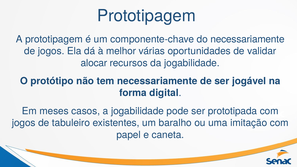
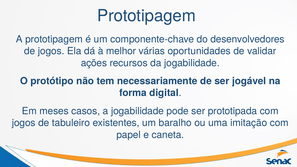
do necessariamente: necessariamente -> desenvolvedores
alocar: alocar -> ações
